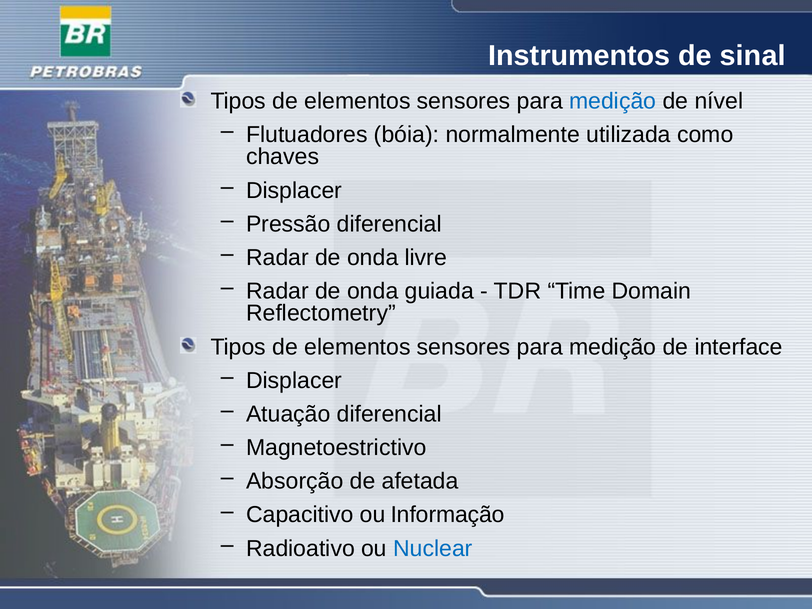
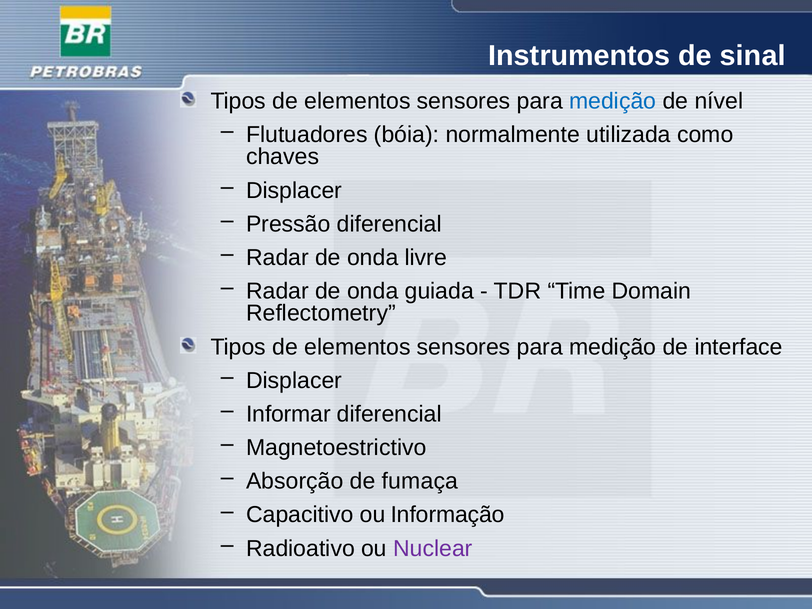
Atuação: Atuação -> Informar
afetada: afetada -> fumaça
Nuclear colour: blue -> purple
